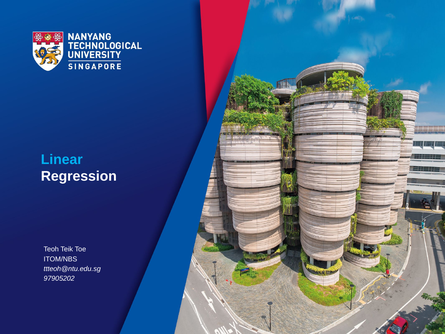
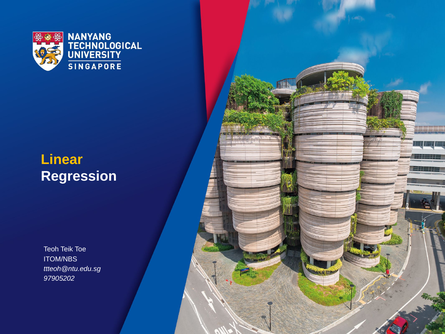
Linear colour: light blue -> yellow
